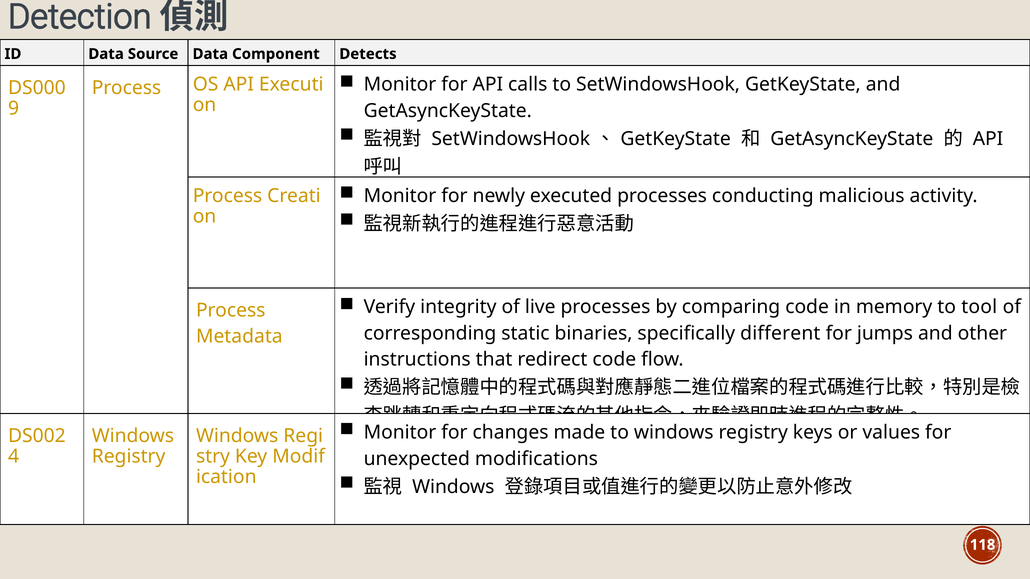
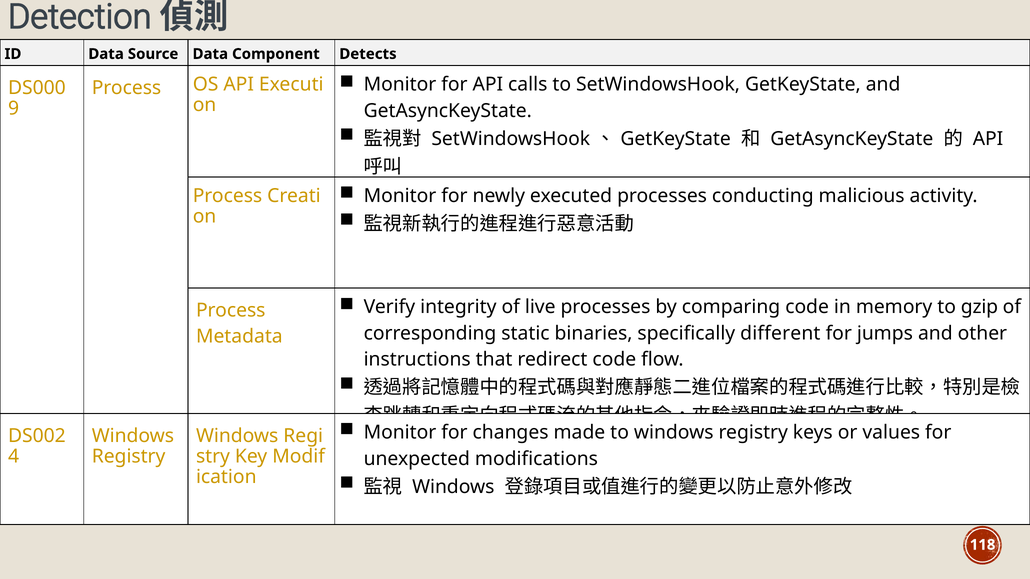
tool: tool -> gzip
